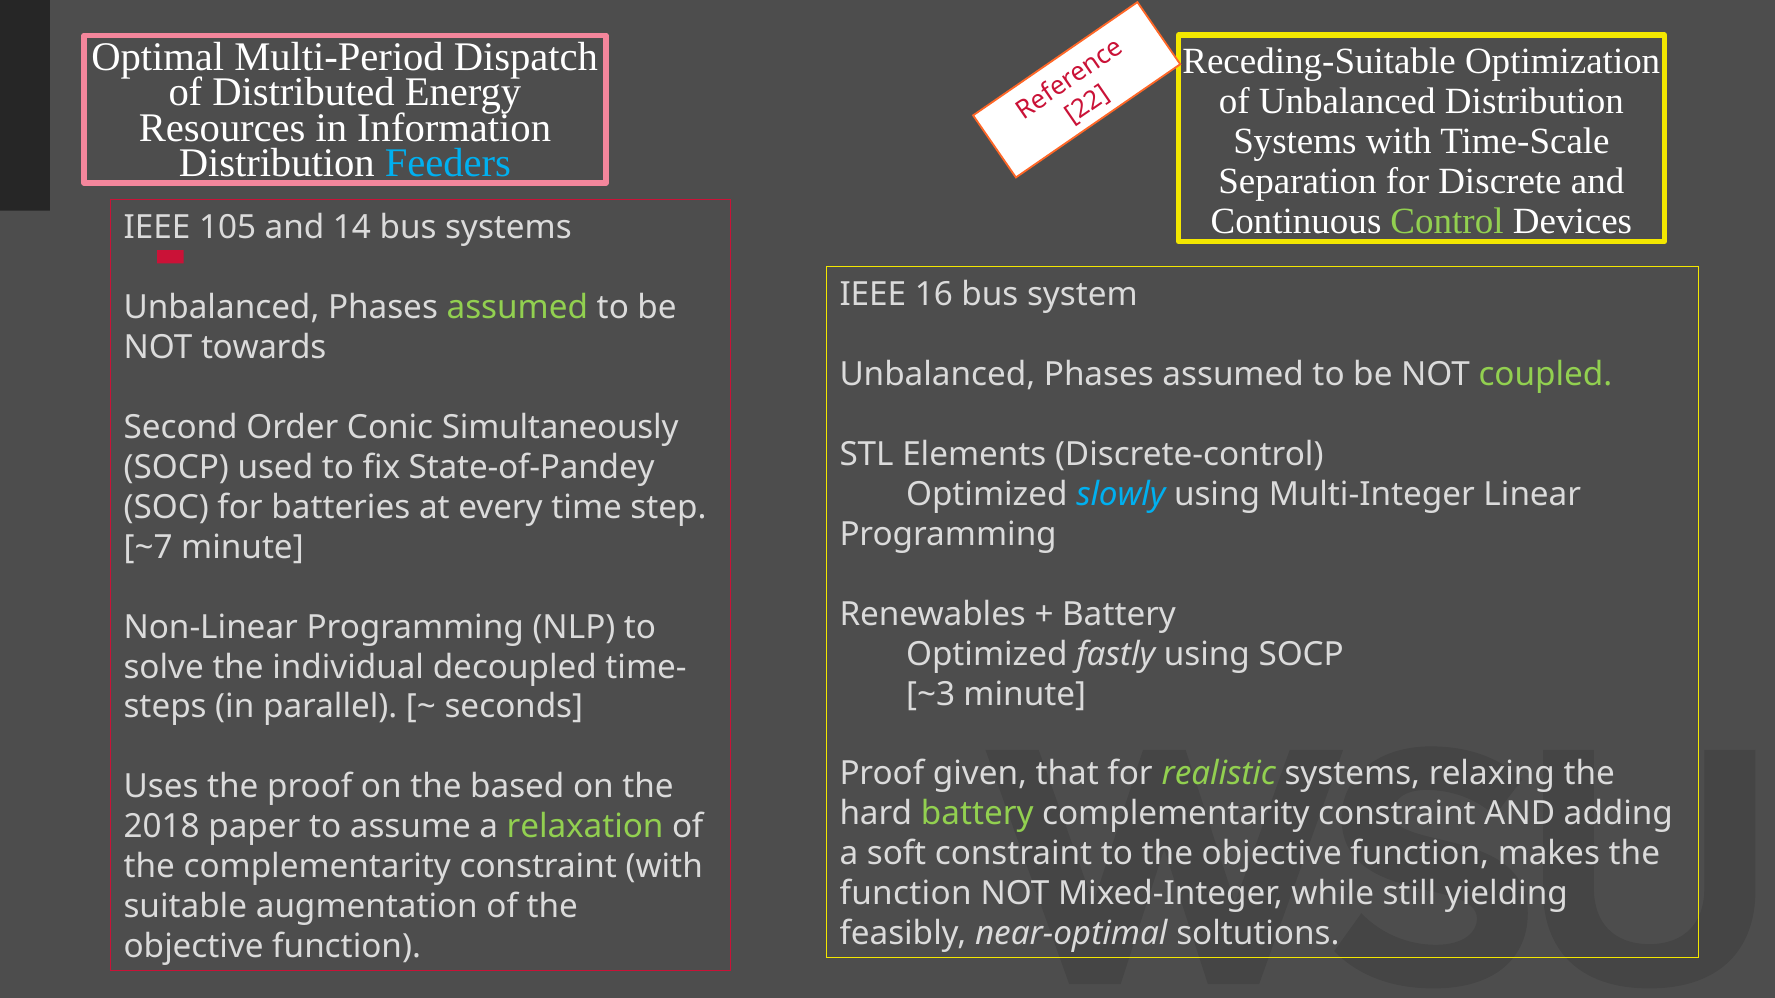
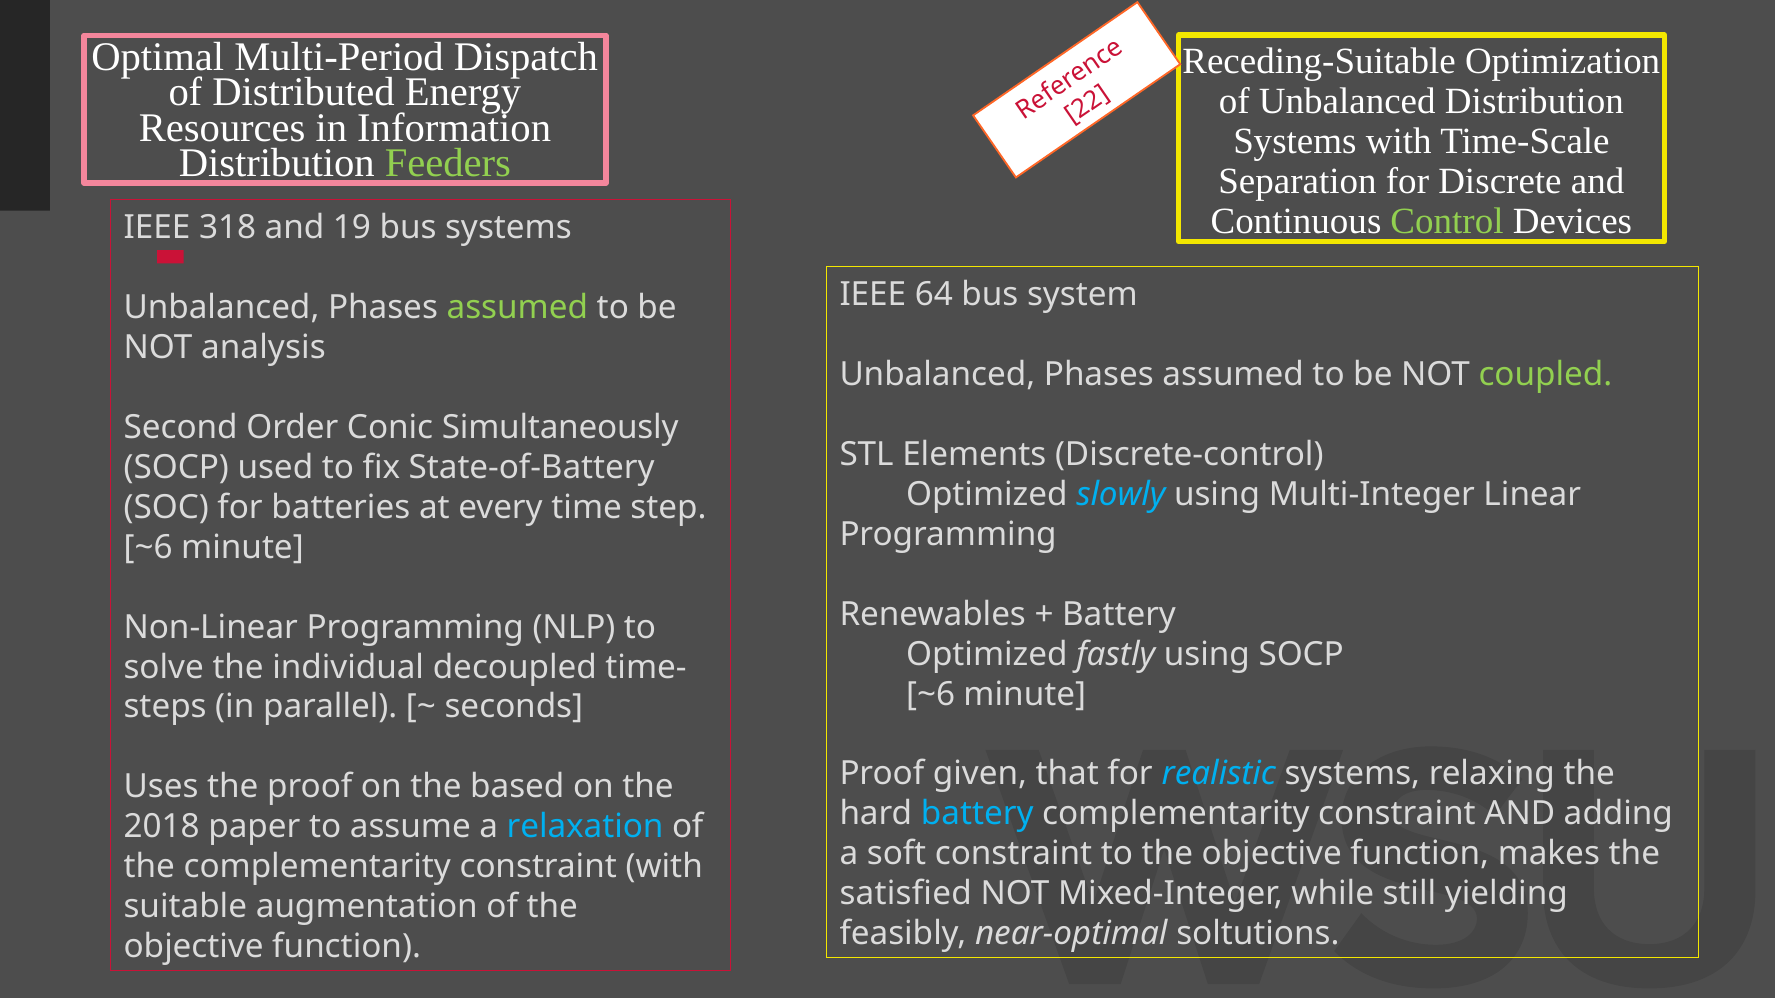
Feeders colour: light blue -> light green
105: 105 -> 318
14: 14 -> 19
16: 16 -> 64
towards: towards -> analysis
State-of-Pandey: State-of-Pandey -> State-of-Battery
~7 at (148, 548): ~7 -> ~6
~3 at (931, 694): ~3 -> ~6
realistic colour: light green -> light blue
battery at (977, 814) colour: light green -> light blue
relaxation colour: light green -> light blue
function at (906, 894): function -> satisfied
